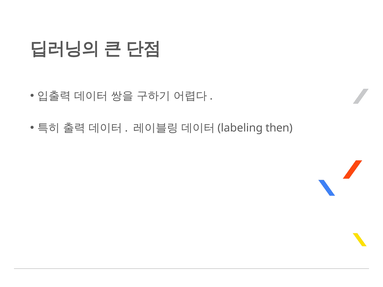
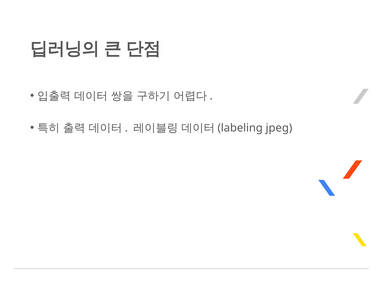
then: then -> jpeg
